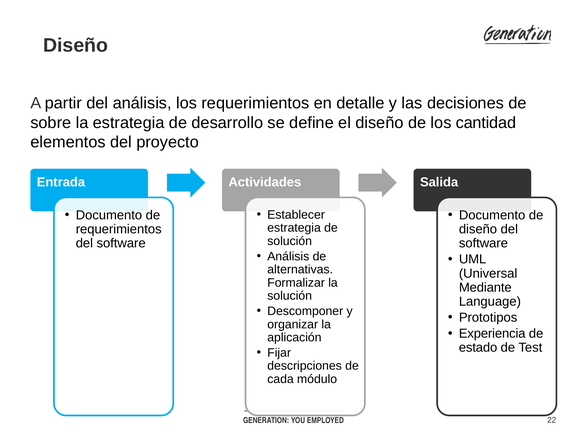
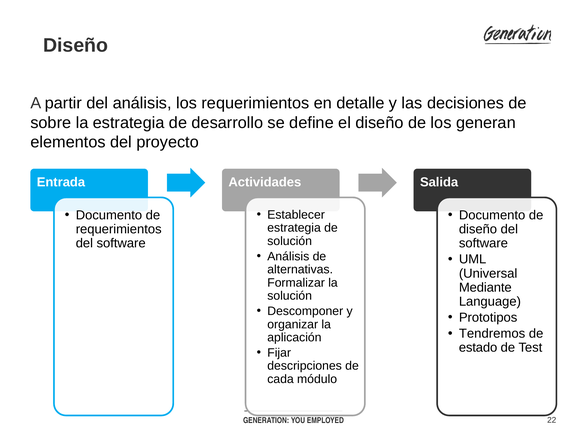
cantidad: cantidad -> generan
Experiencia: Experiencia -> Tendremos
